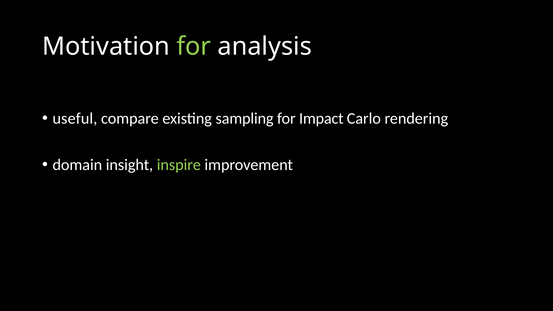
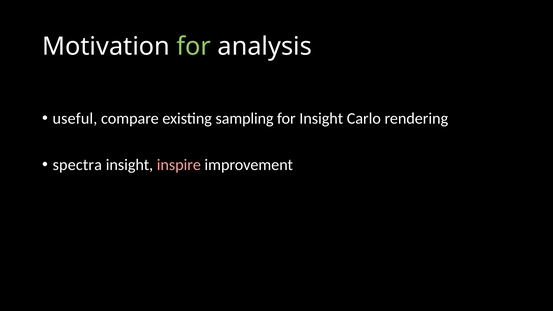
for Impact: Impact -> Insight
domain: domain -> spectra
inspire colour: light green -> pink
